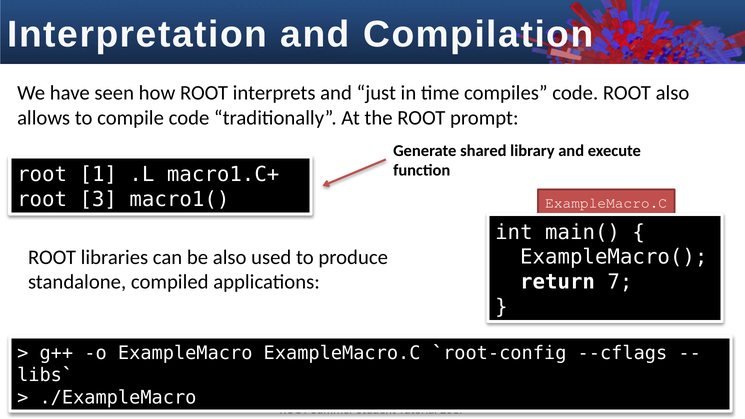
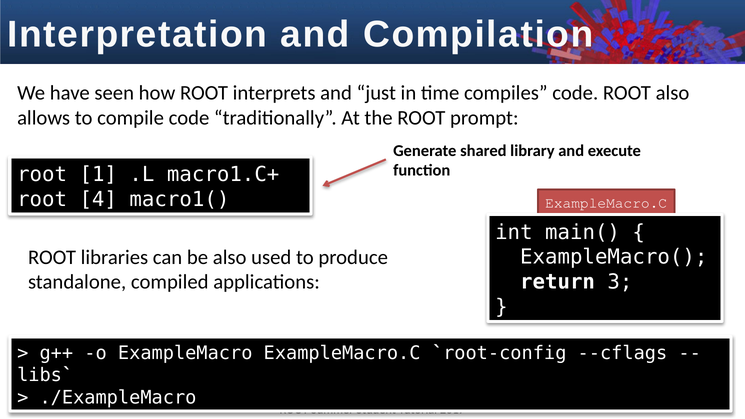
3: 3 -> 4
7: 7 -> 3
